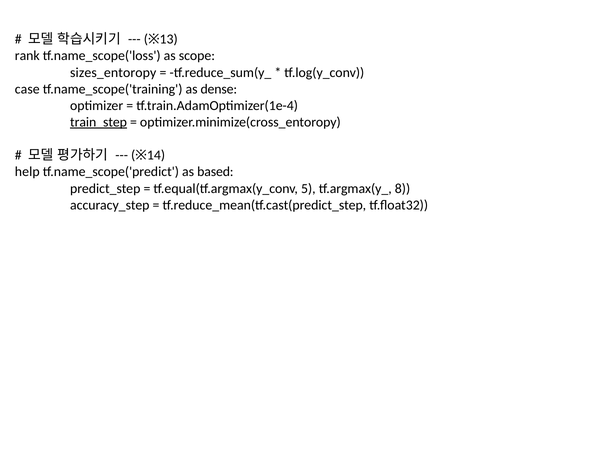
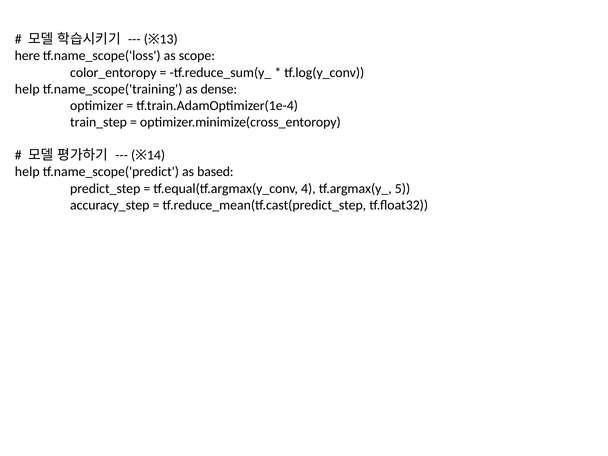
rank: rank -> here
sizes_entoropy: sizes_entoropy -> color_entoropy
case at (27, 89): case -> help
train_step underline: present -> none
5: 5 -> 4
8: 8 -> 5
